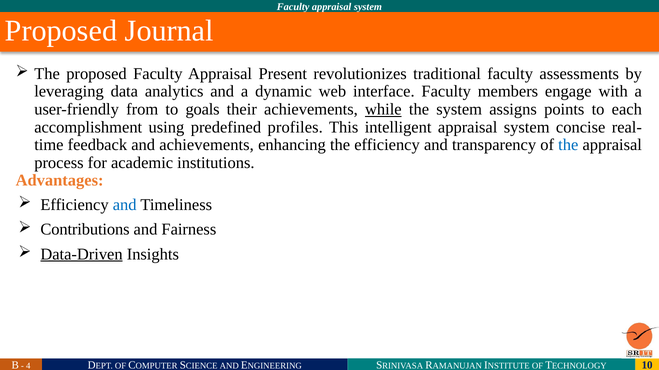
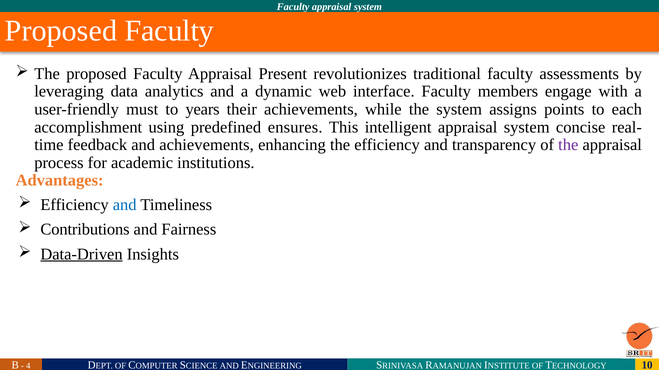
Journal at (169, 31): Journal -> Faculty
from: from -> must
goals: goals -> years
while underline: present -> none
profiles: profiles -> ensures
the at (568, 145) colour: blue -> purple
